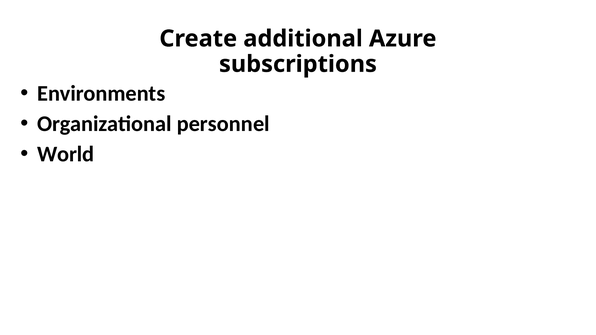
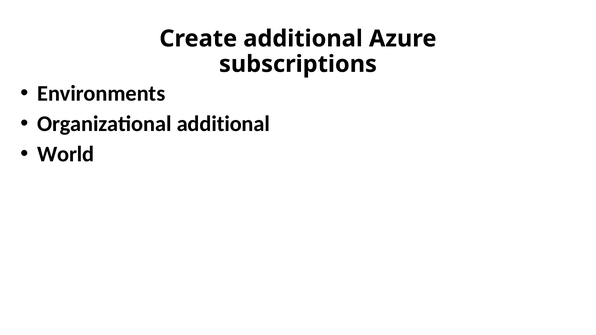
Organizational personnel: personnel -> additional
